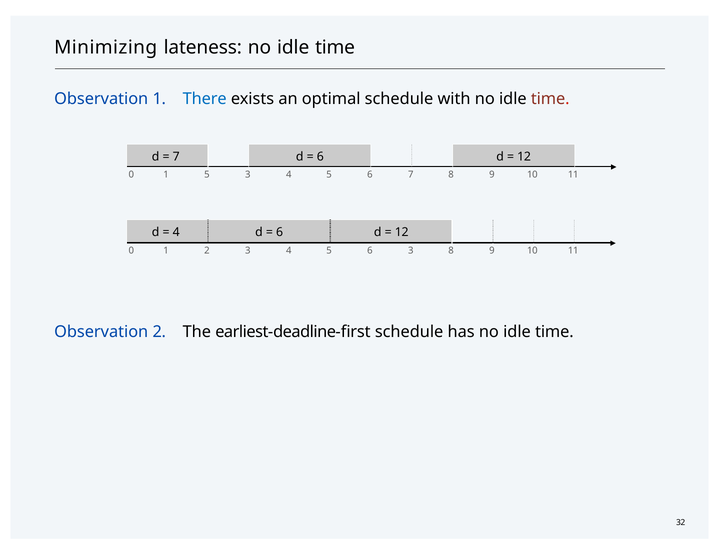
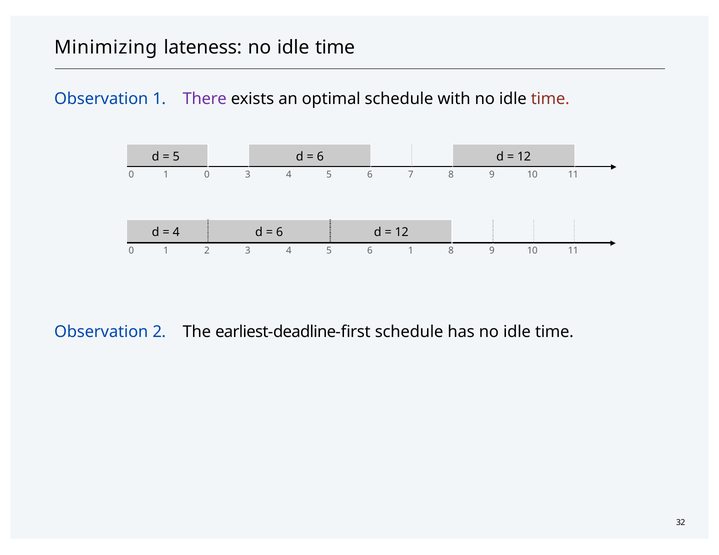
There colour: blue -> purple
7 at (176, 157): 7 -> 5
1 5: 5 -> 0
6 3: 3 -> 1
